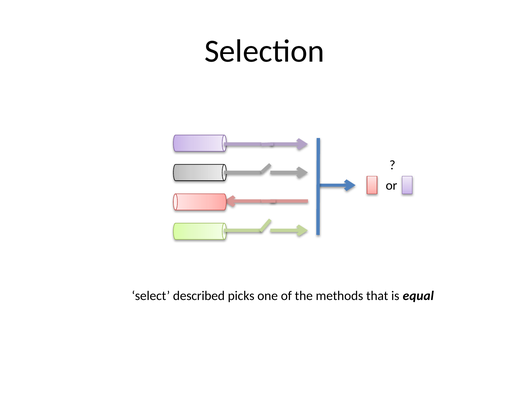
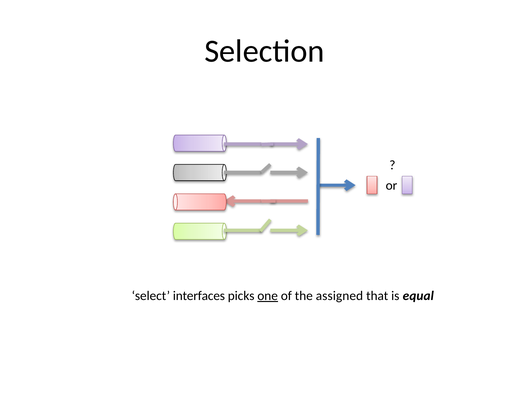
described: described -> interfaces
one underline: none -> present
methods: methods -> assigned
